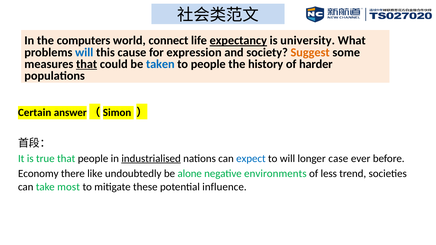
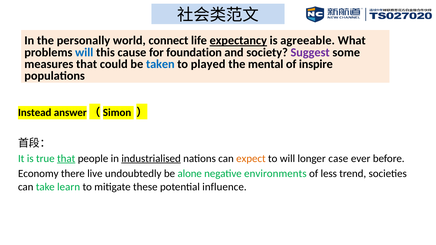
computers: computers -> personally
university: university -> agreeable
expression: expression -> foundation
Suggest colour: orange -> purple
that at (87, 64) underline: present -> none
to people: people -> played
history: history -> mental
harder: harder -> inspire
Certain: Certain -> Instead
that at (66, 159) underline: none -> present
expect colour: blue -> orange
like: like -> live
most: most -> learn
